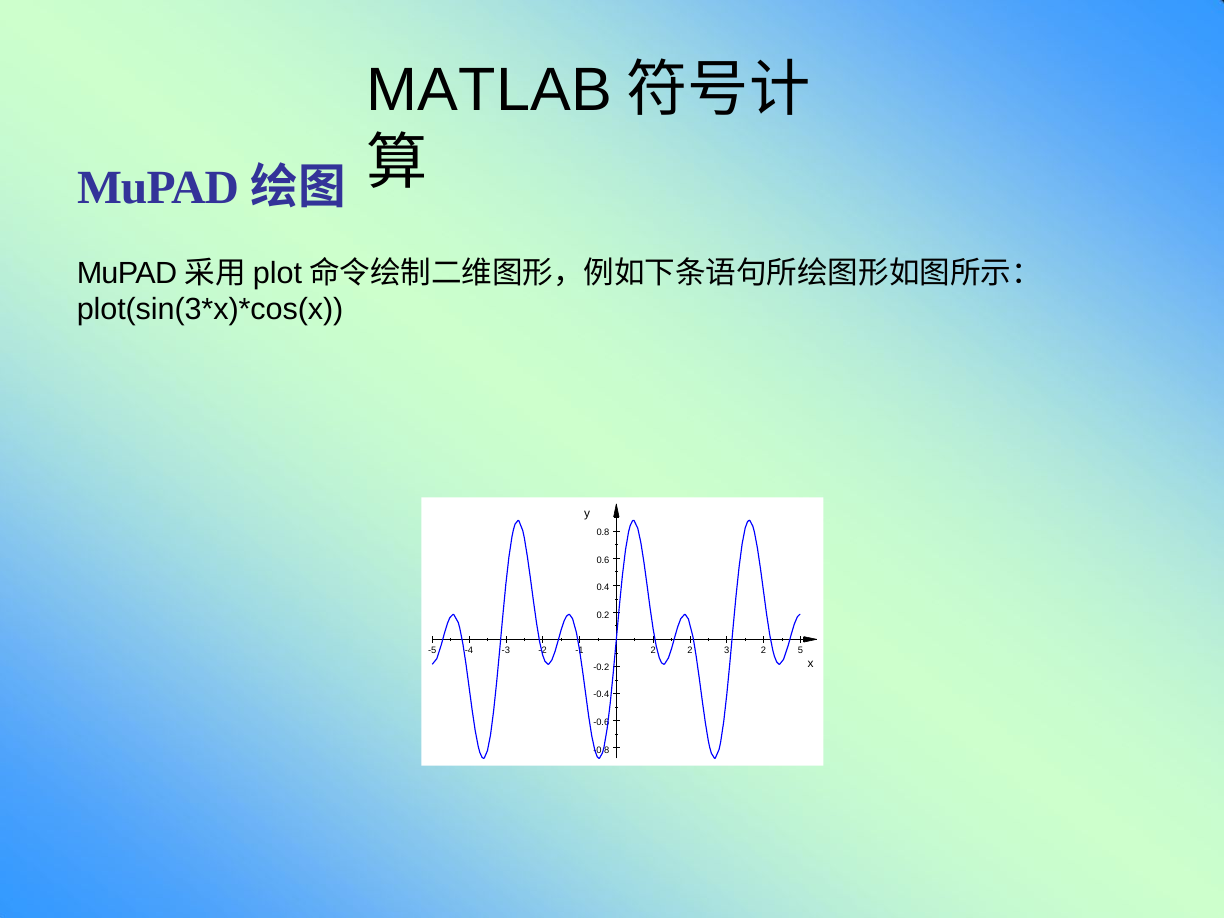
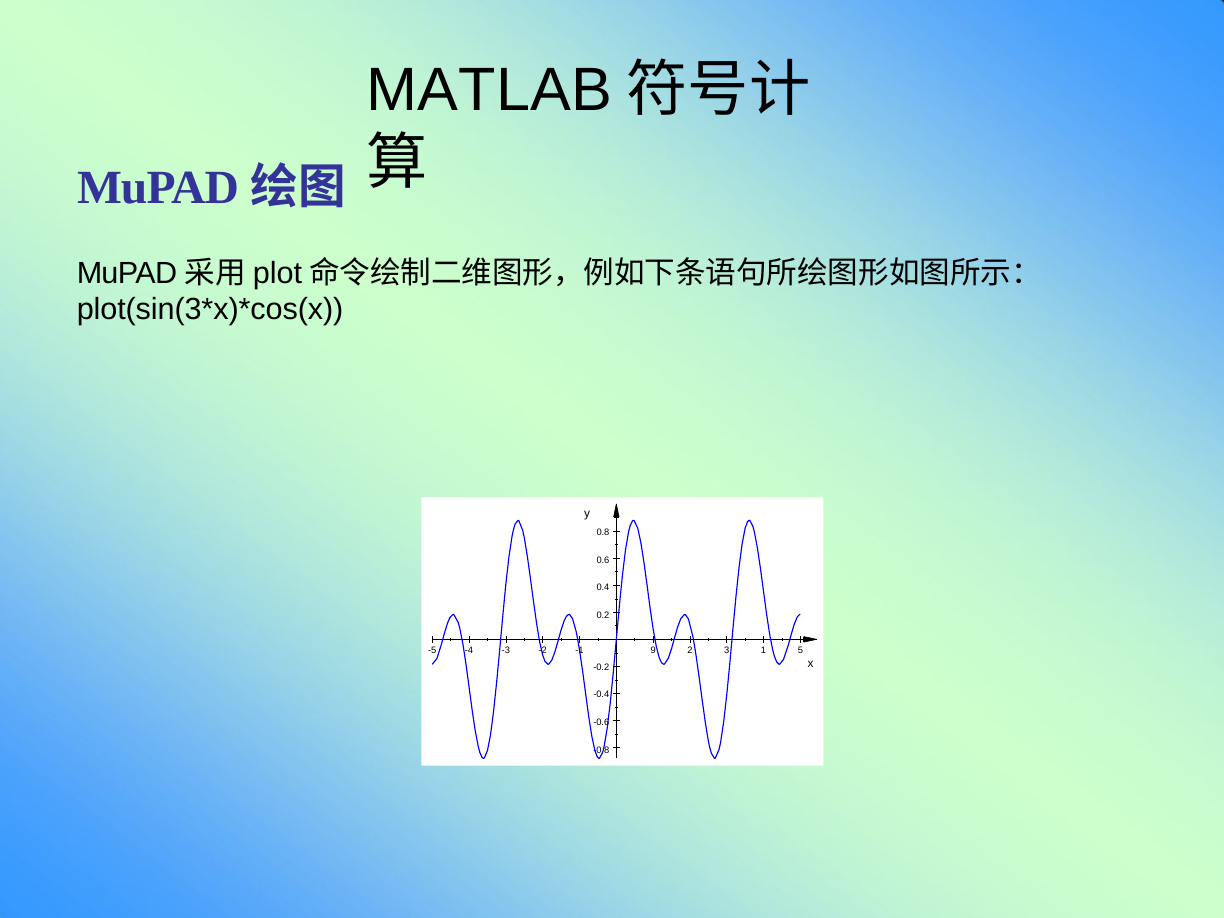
-1 2: 2 -> 9
3 2: 2 -> 1
